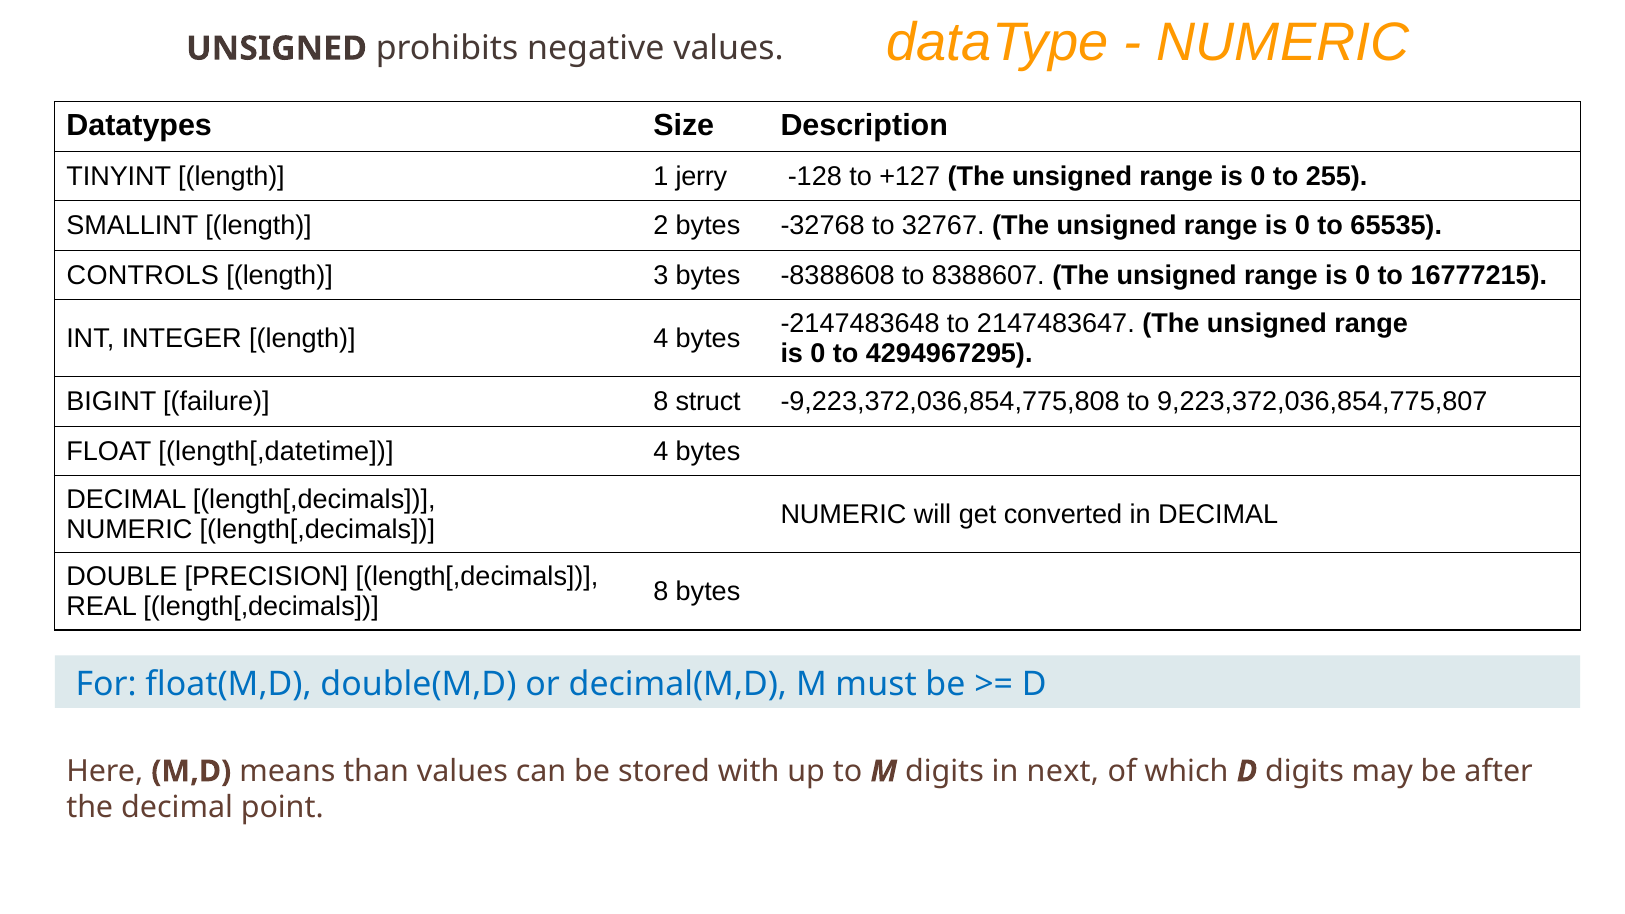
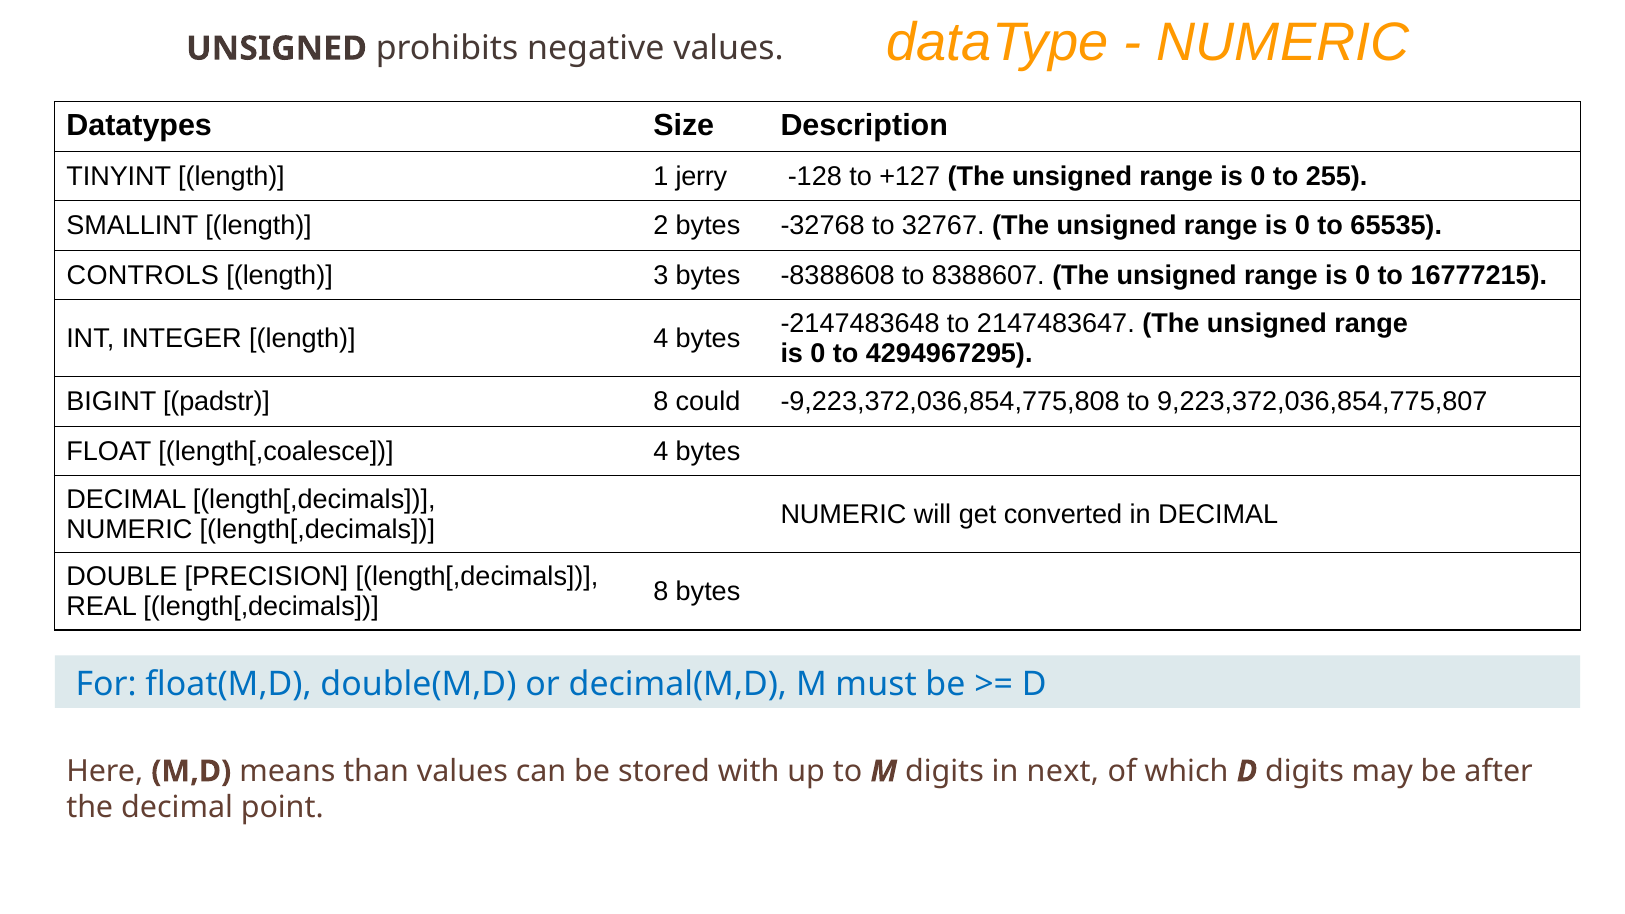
failure: failure -> padstr
struct: struct -> could
length[,datetime: length[,datetime -> length[,coalesce
